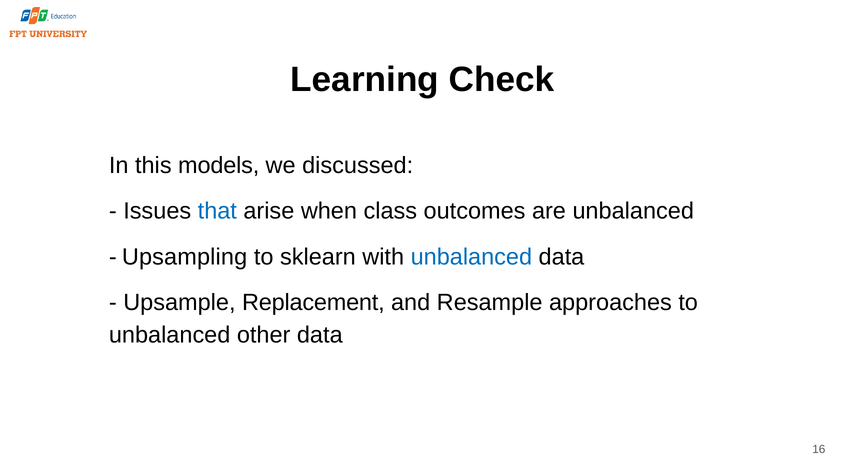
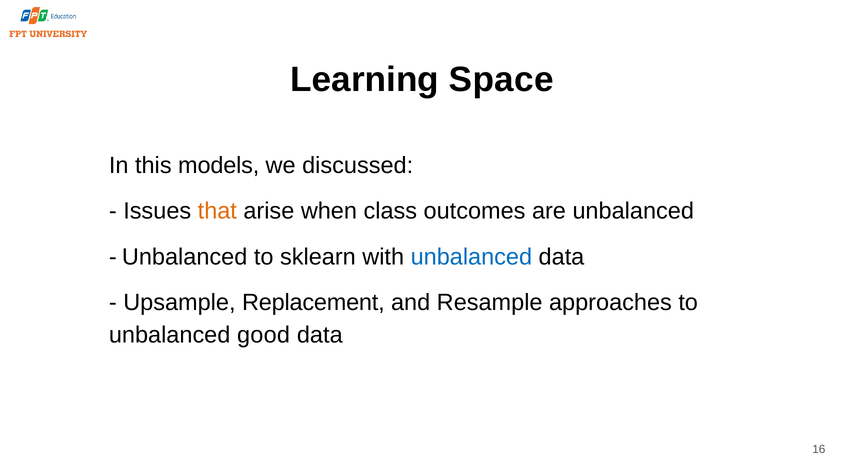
Check: Check -> Space
that colour: blue -> orange
Upsampling at (185, 257): Upsampling -> Unbalanced
other: other -> good
